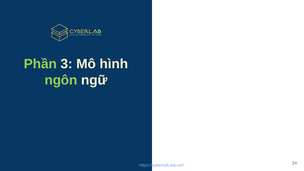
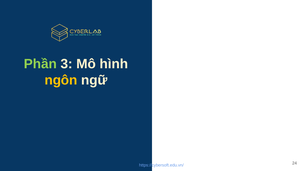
ngôn colour: light green -> yellow
